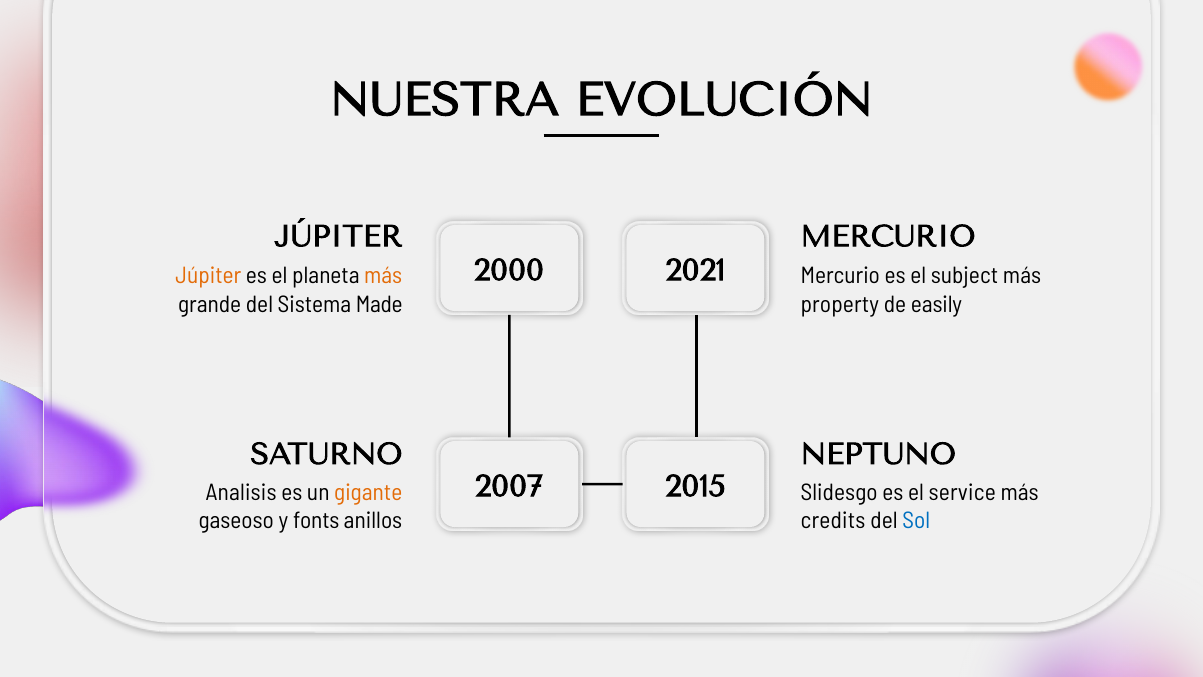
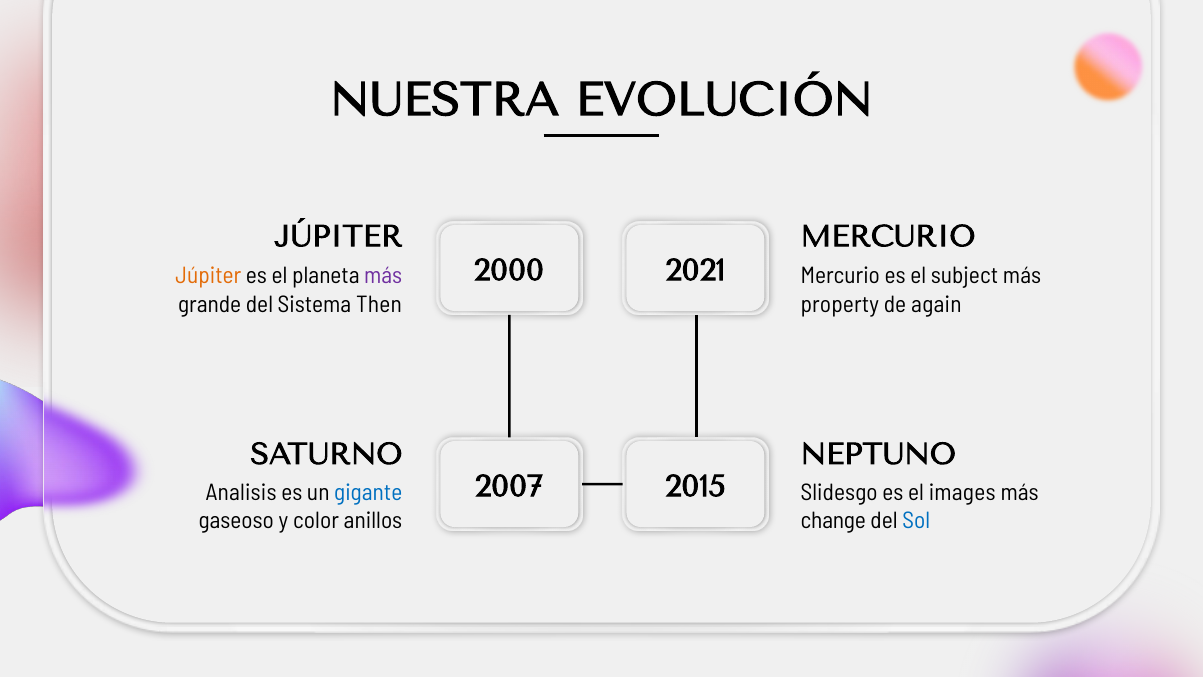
más at (383, 276) colour: orange -> purple
Made: Made -> Then
easily: easily -> again
gigante colour: orange -> blue
service: service -> images
fonts: fonts -> color
credits: credits -> change
